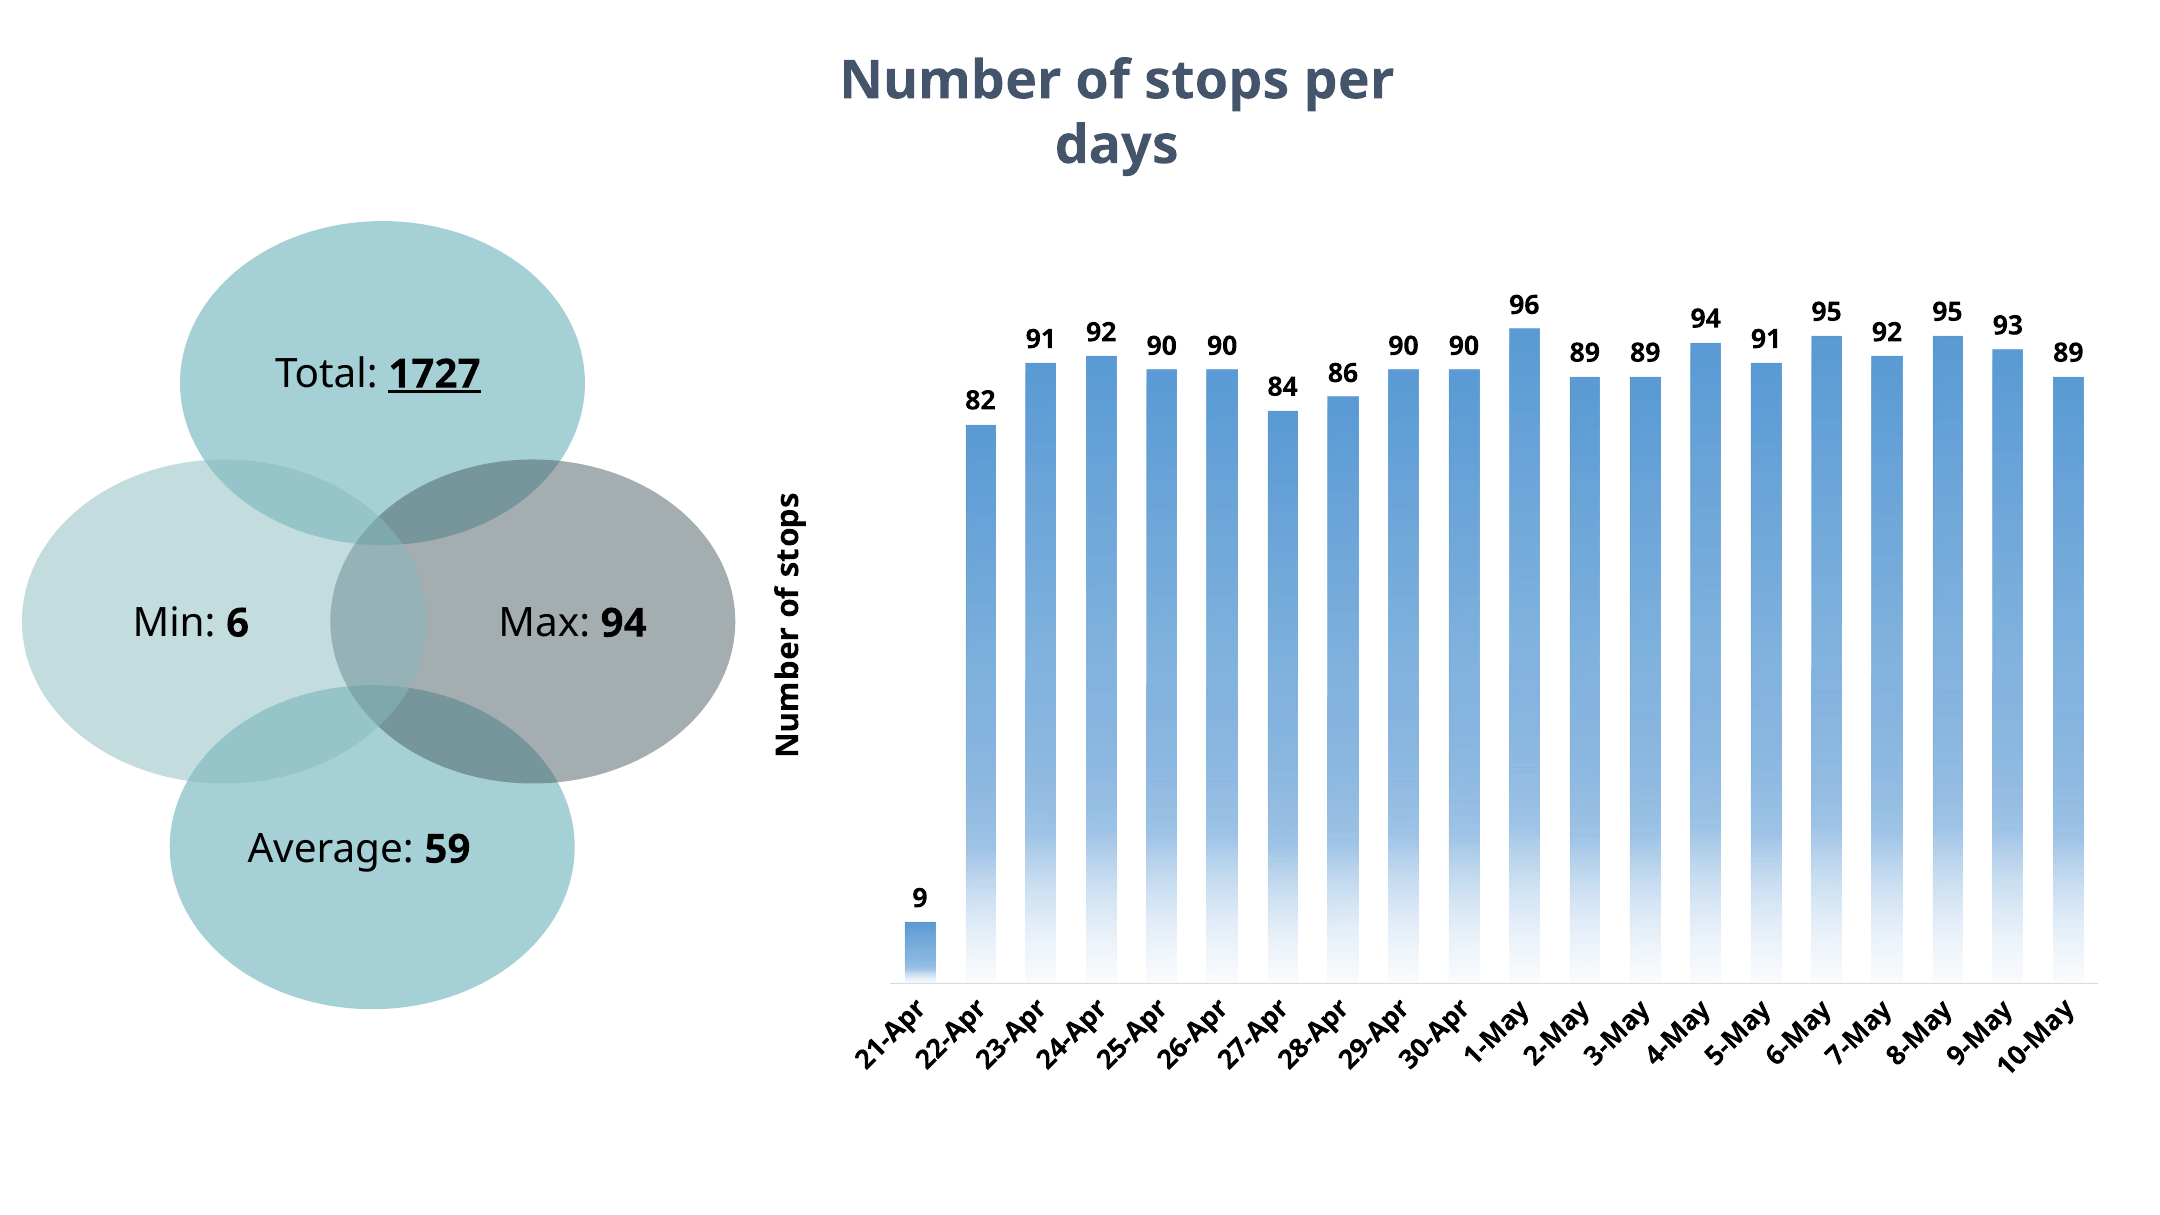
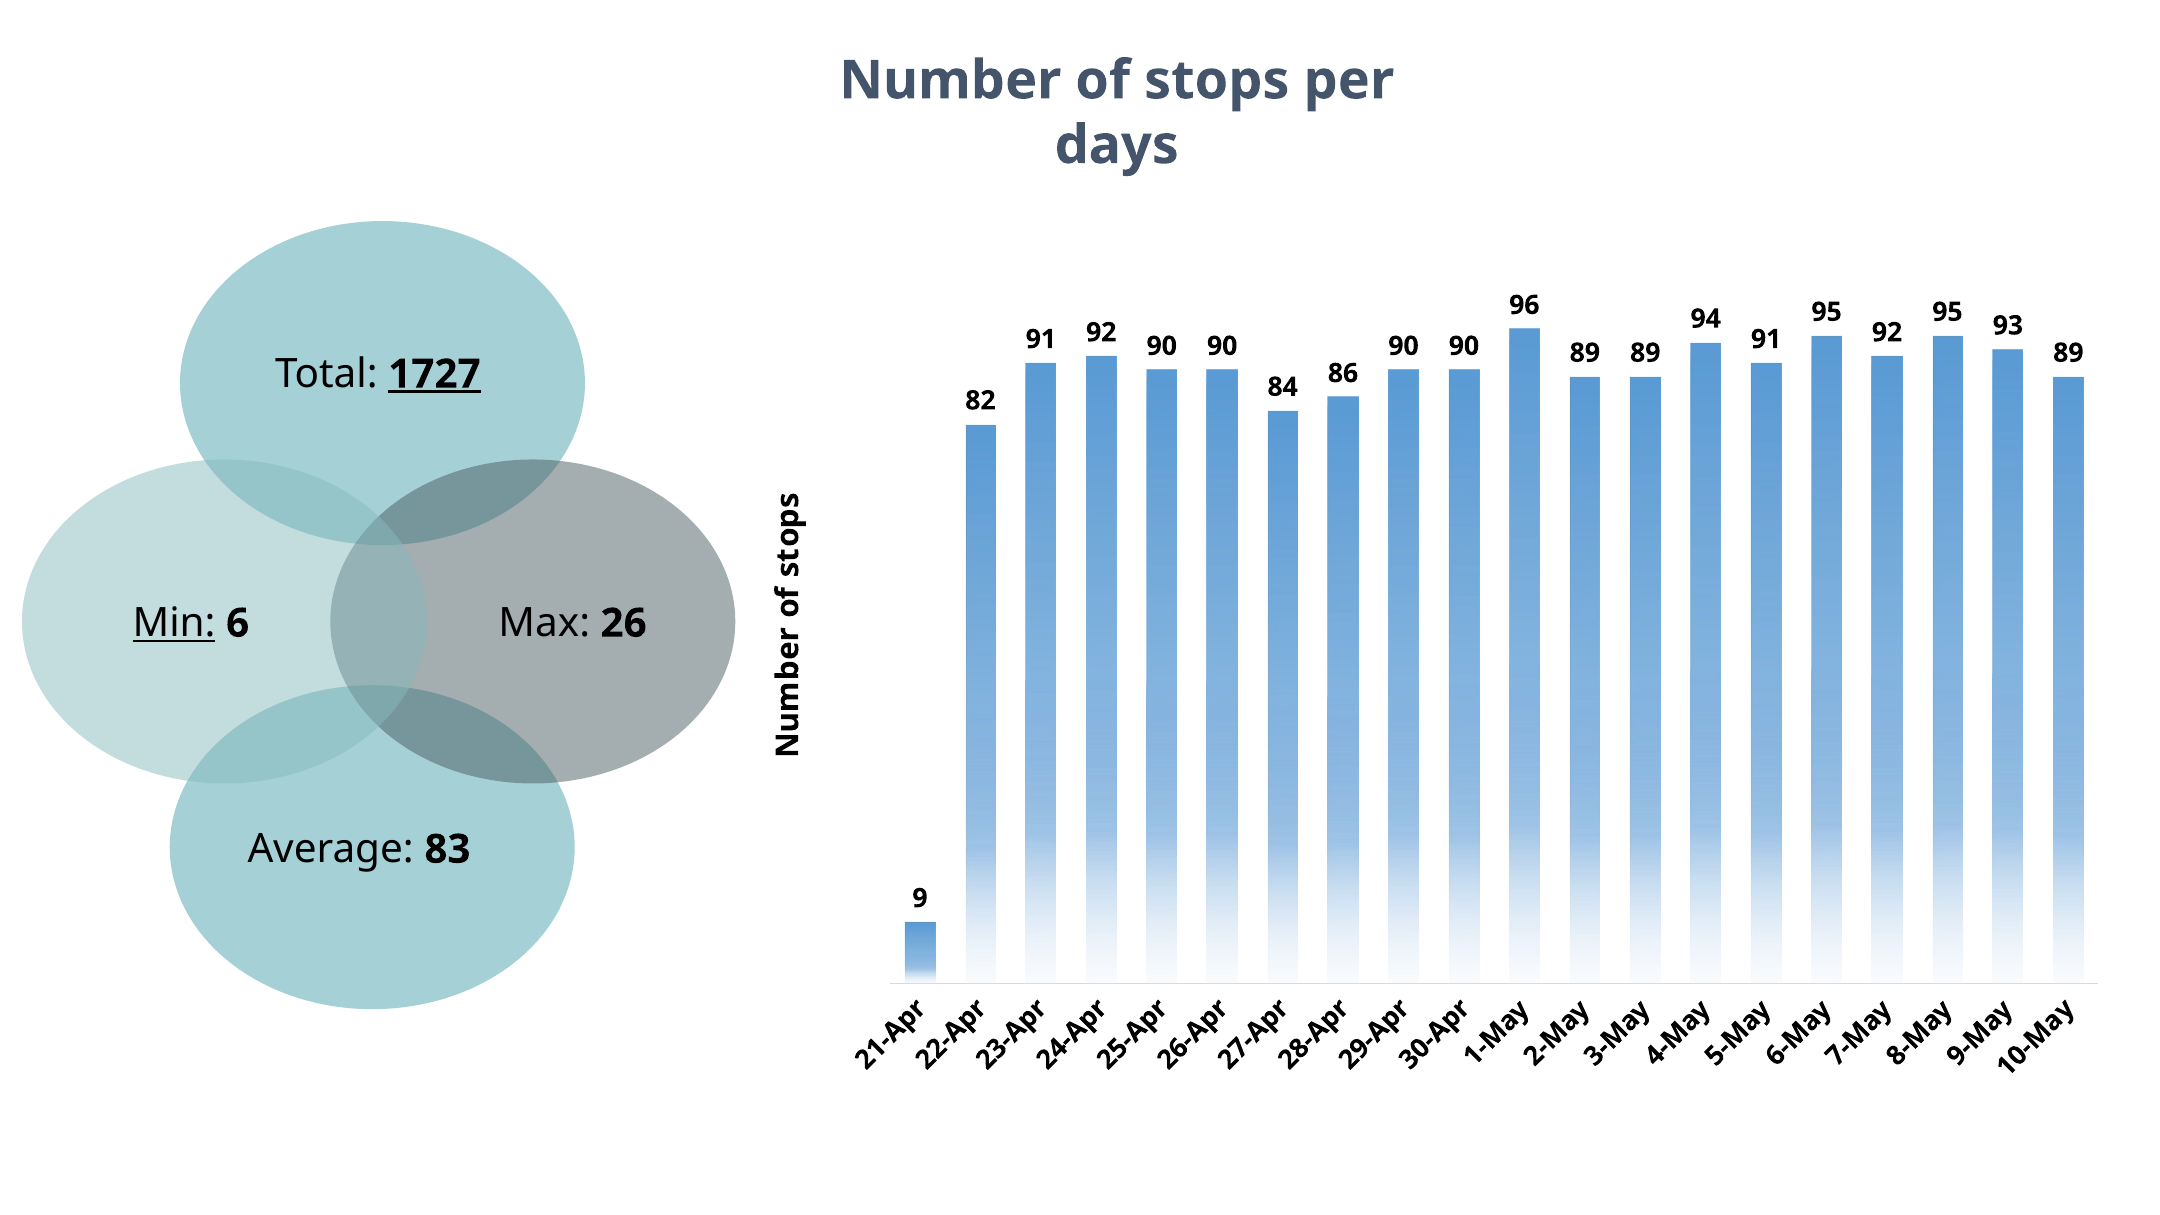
Min underline: none -> present
Max 94: 94 -> 26
59: 59 -> 83
